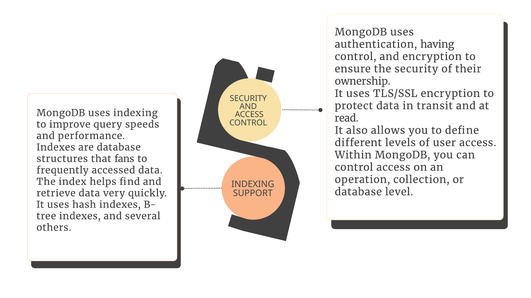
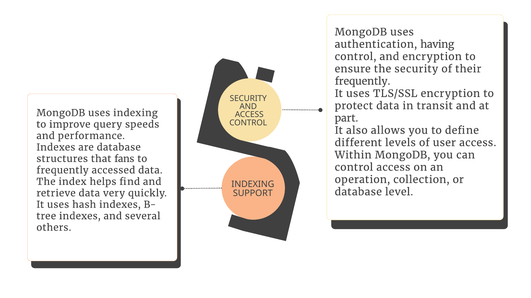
ownership at (363, 81): ownership -> frequently
read: read -> part
